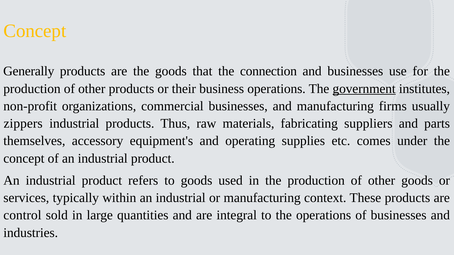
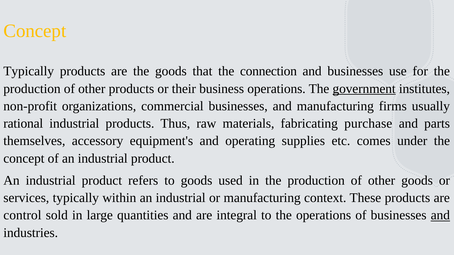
Generally at (29, 71): Generally -> Typically
zippers: zippers -> rational
suppliers: suppliers -> purchase
and at (440, 216) underline: none -> present
